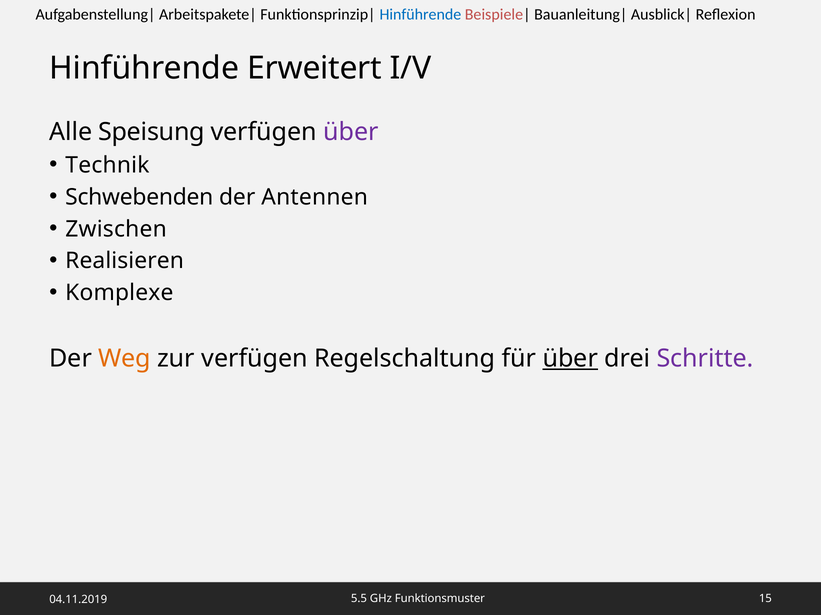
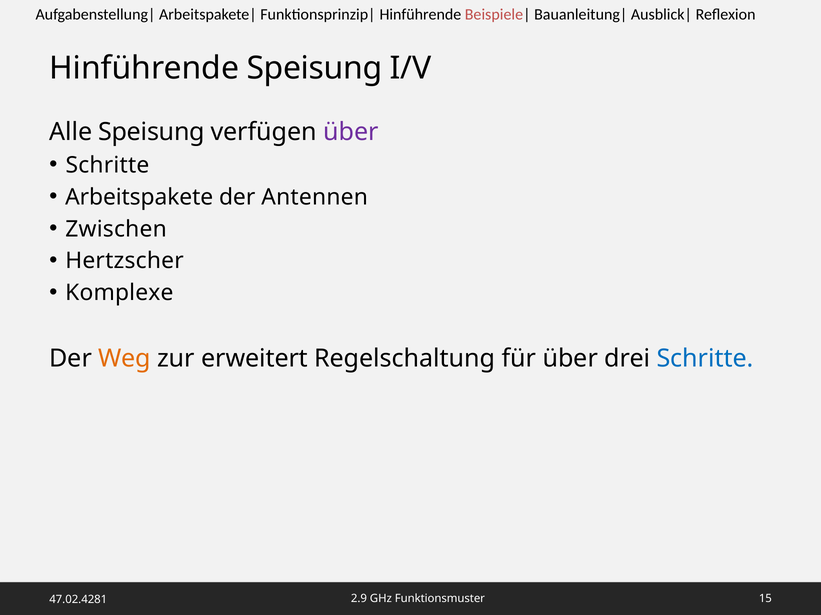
Hinführende at (420, 15) colour: blue -> black
Hinführende Erweitert: Erweitert -> Speisung
Technik at (107, 165): Technik -> Schritte
Schwebenden: Schwebenden -> Arbeitspakete
Realisieren: Realisieren -> Hertzscher
zur verfügen: verfügen -> erweitert
über at (570, 359) underline: present -> none
Schritte at (705, 359) colour: purple -> blue
5.5: 5.5 -> 2.9
04.11.2019: 04.11.2019 -> 47.02.4281
